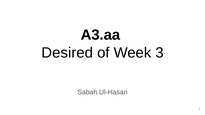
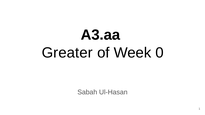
Desired: Desired -> Greater
3: 3 -> 0
